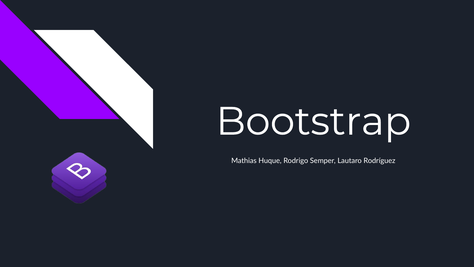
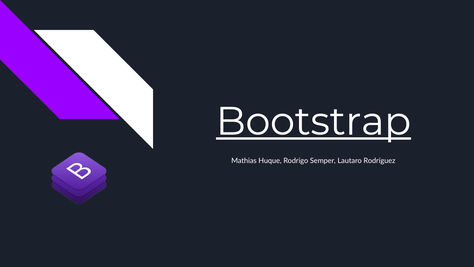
Bootstrap underline: none -> present
